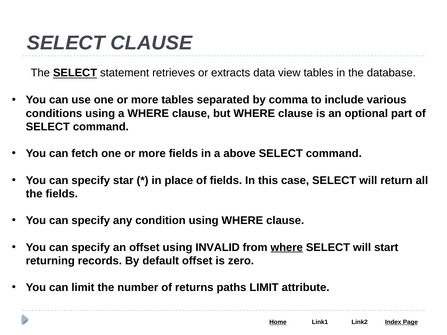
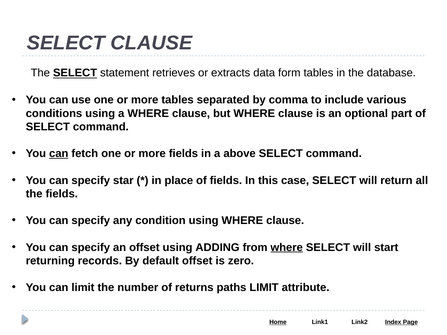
view: view -> form
can at (59, 154) underline: none -> present
INVALID: INVALID -> ADDING
